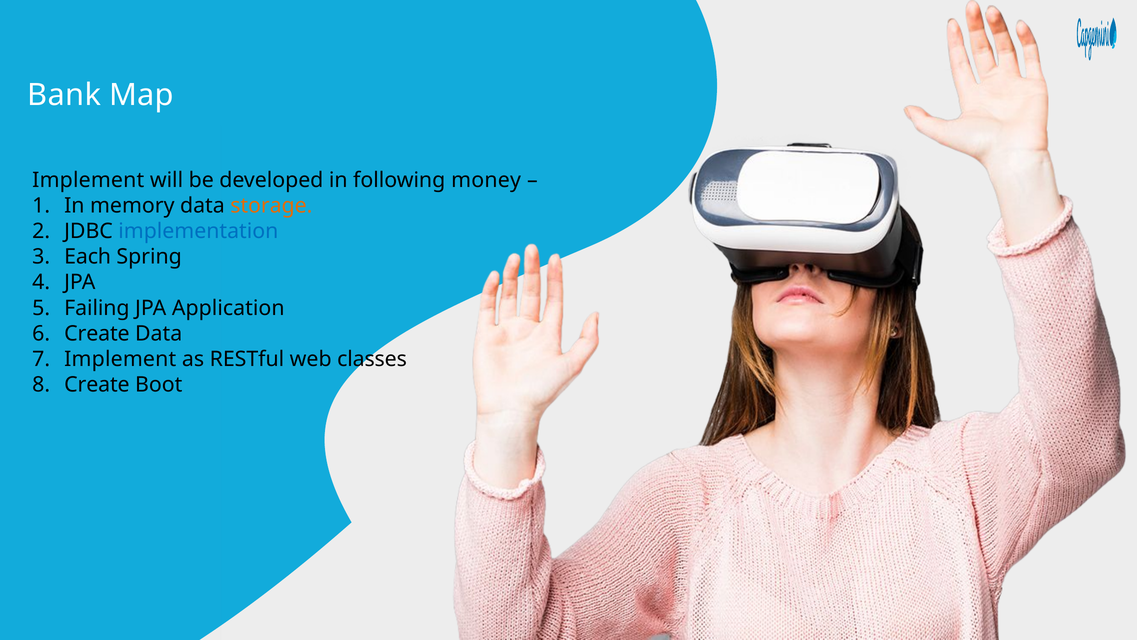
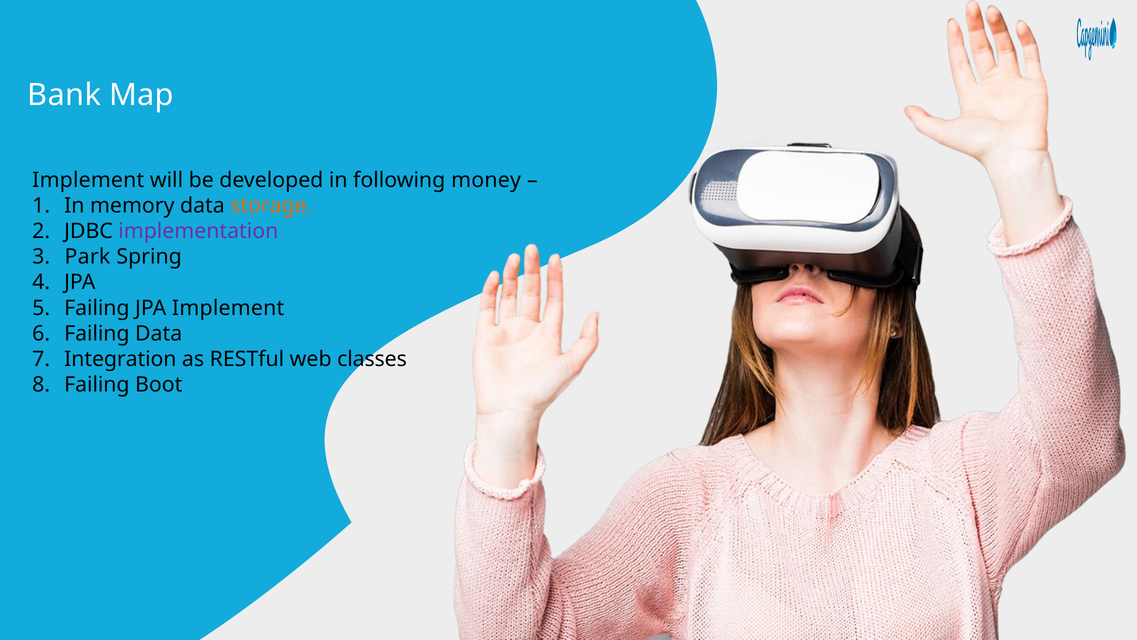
implementation colour: blue -> purple
Each: Each -> Park
JPA Application: Application -> Implement
Create at (97, 333): Create -> Failing
Implement at (120, 359): Implement -> Integration
Create at (97, 385): Create -> Failing
